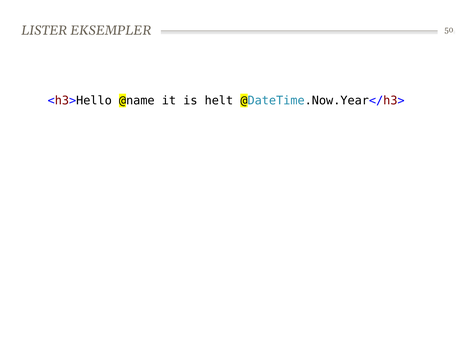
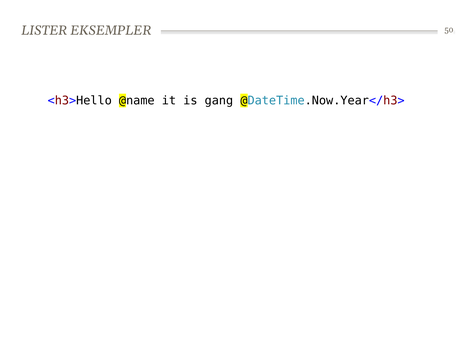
helt: helt -> gang
